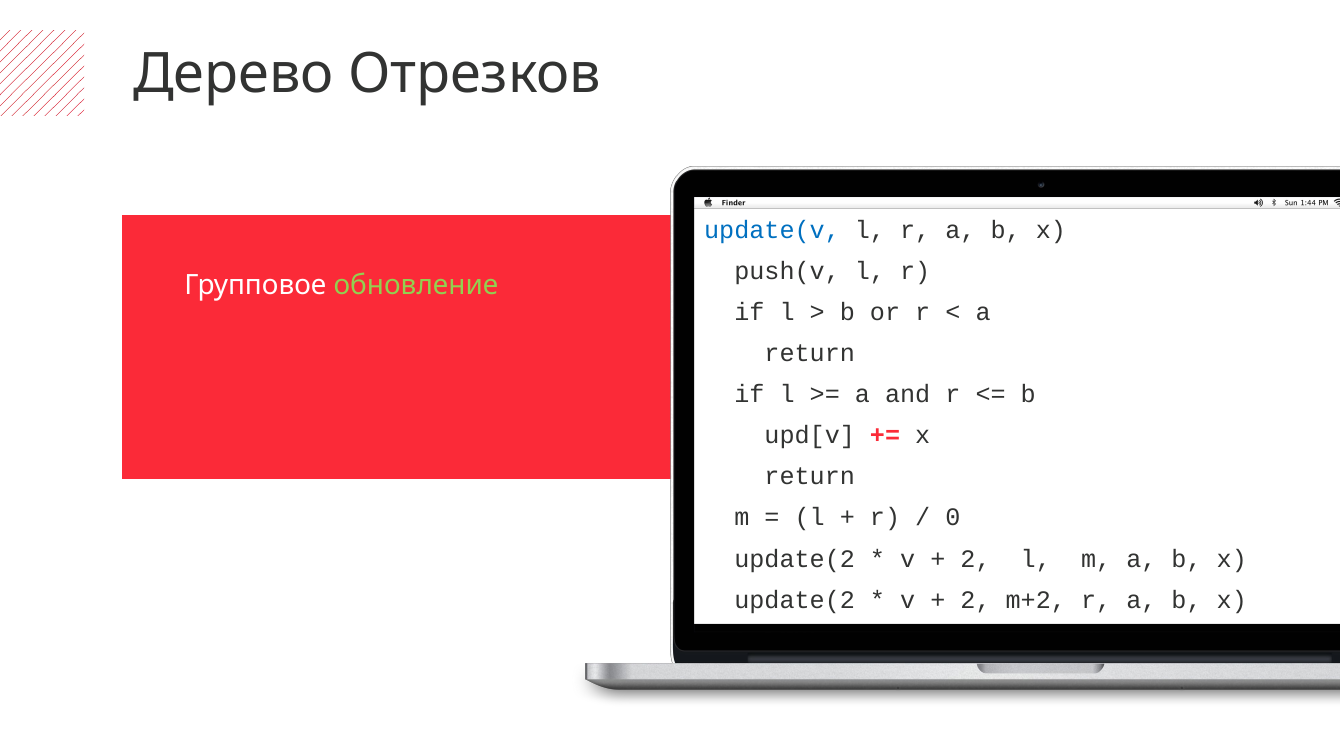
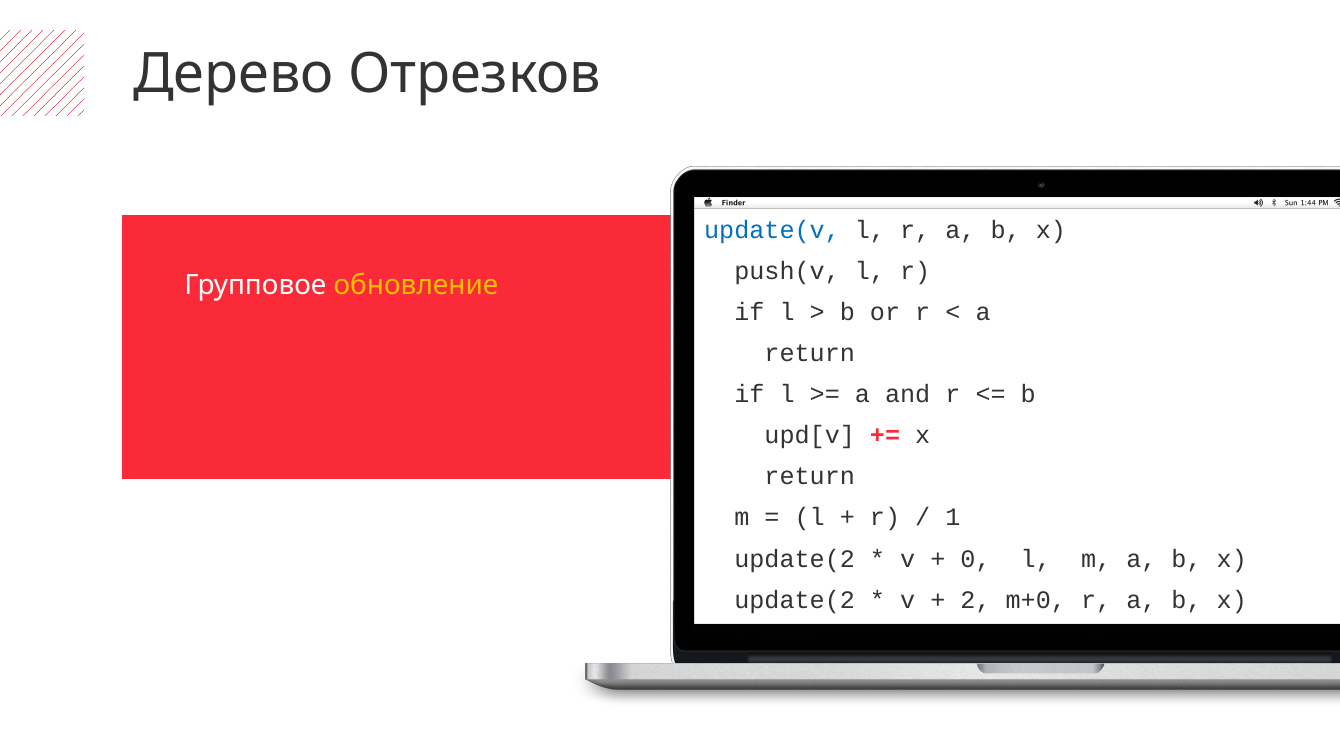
обновление colour: light green -> yellow
0: 0 -> 1
2 at (976, 559): 2 -> 0
m+2: m+2 -> m+0
